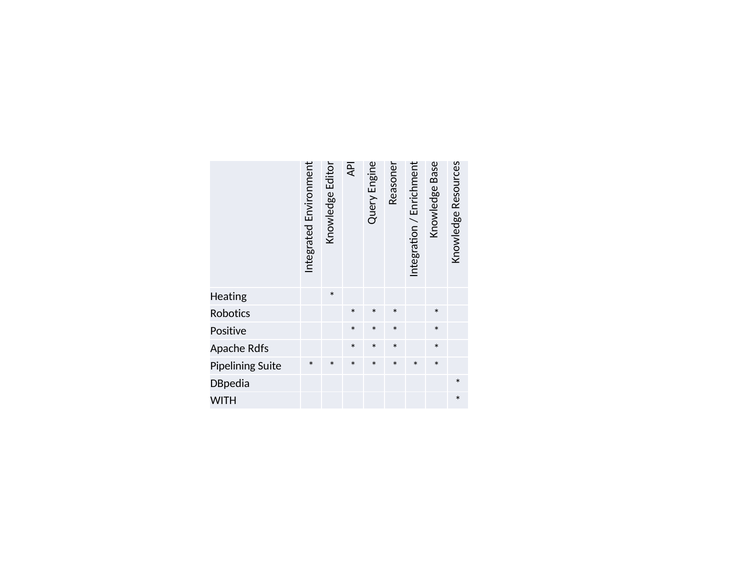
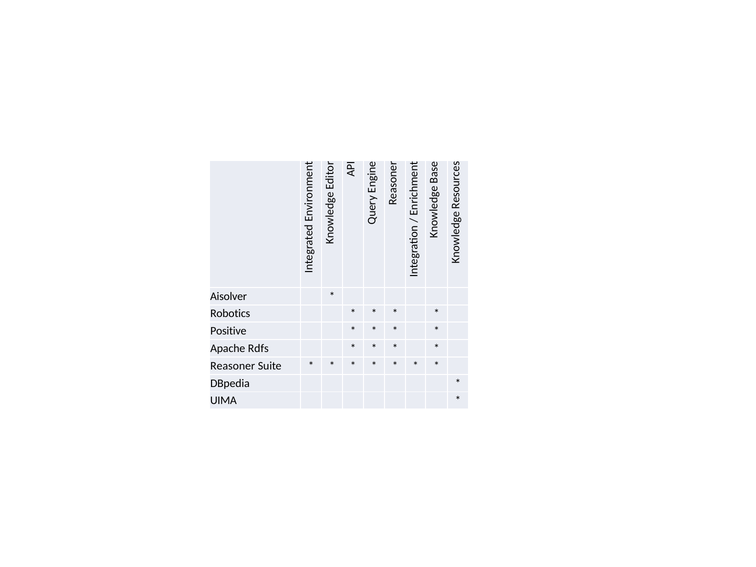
Heating: Heating -> Aisolver
Pipelining: Pipelining -> Reasoner
WITH: WITH -> UIMA
